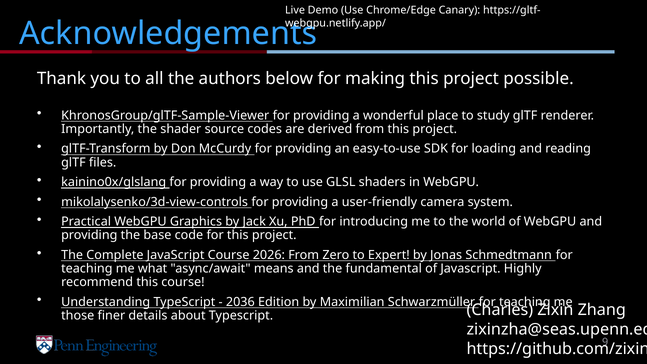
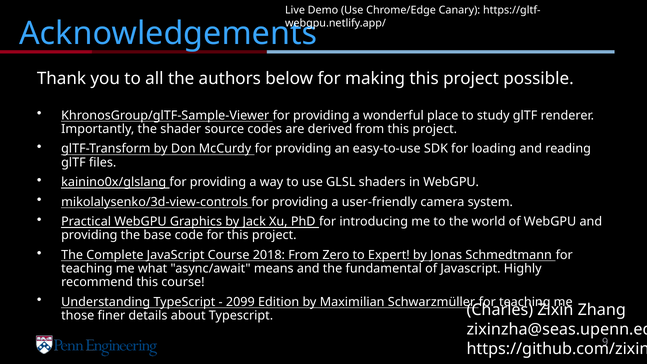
2026: 2026 -> 2018
2036: 2036 -> 2099
